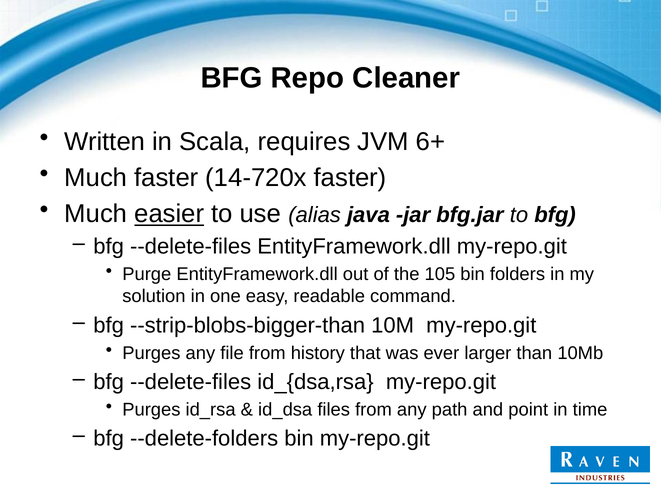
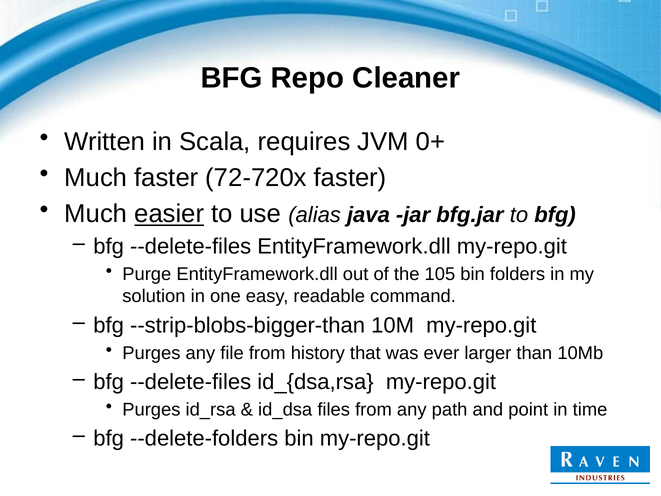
6+: 6+ -> 0+
14-720x: 14-720x -> 72-720x
